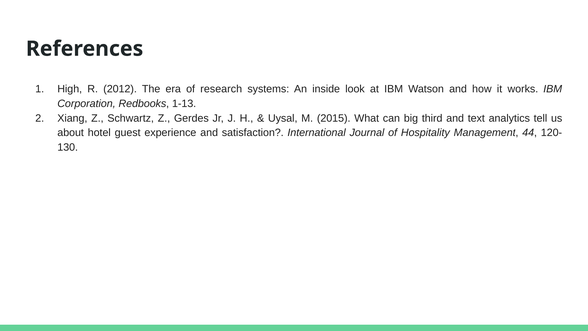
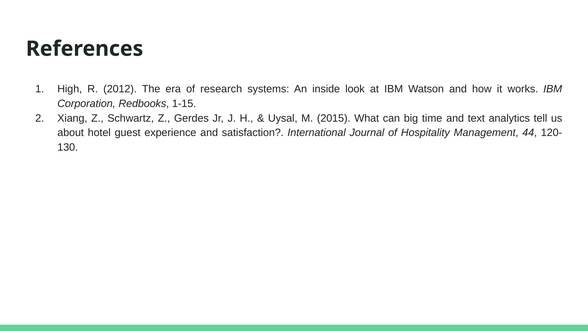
1-13: 1-13 -> 1-15
third: third -> time
